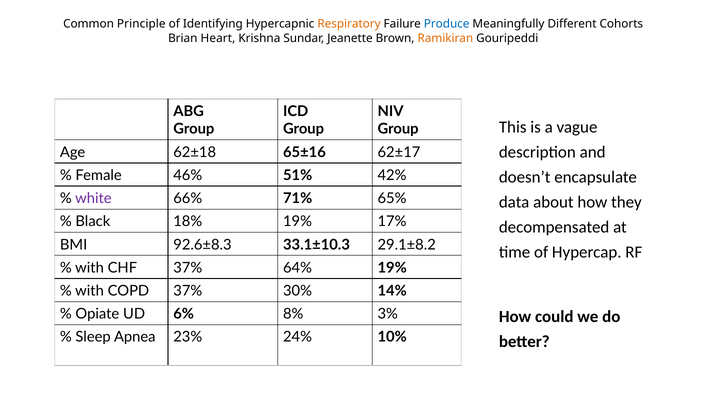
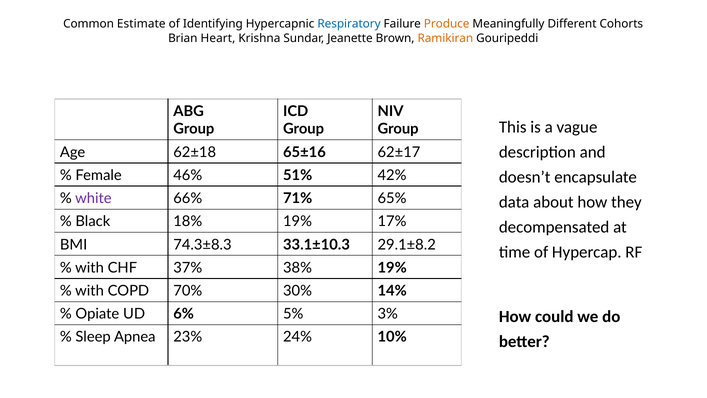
Principle: Principle -> Estimate
Respiratory colour: orange -> blue
Produce colour: blue -> orange
92.6±8.3: 92.6±8.3 -> 74.3±8.3
64%: 64% -> 38%
COPD 37%: 37% -> 70%
8%: 8% -> 5%
